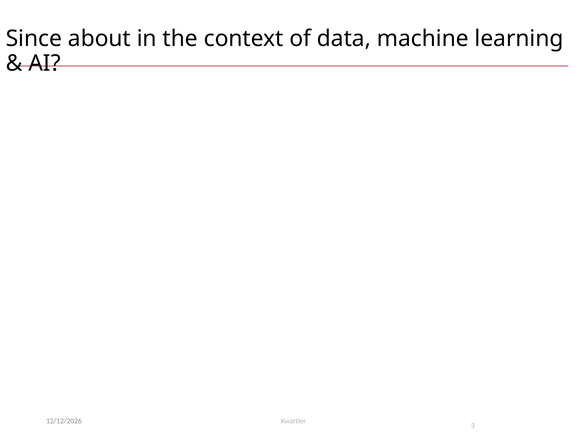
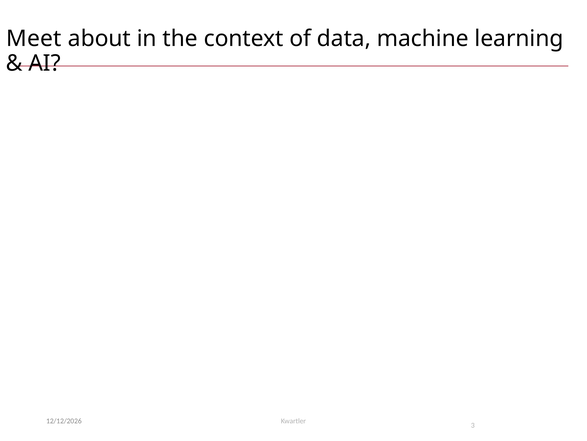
Since: Since -> Meet
